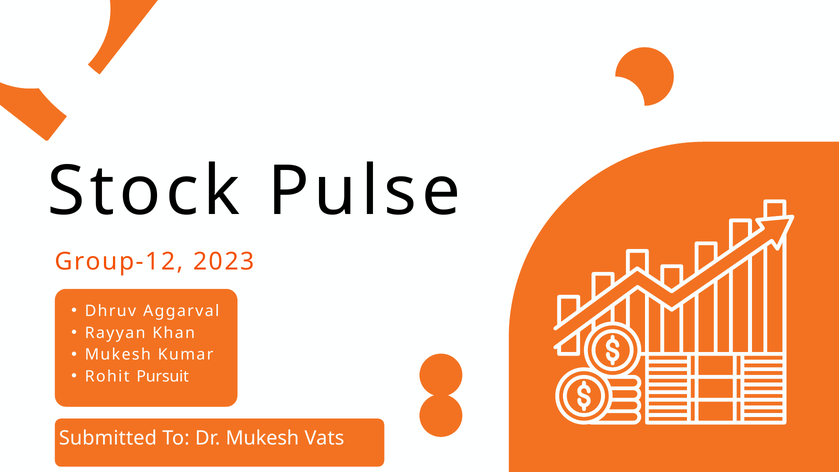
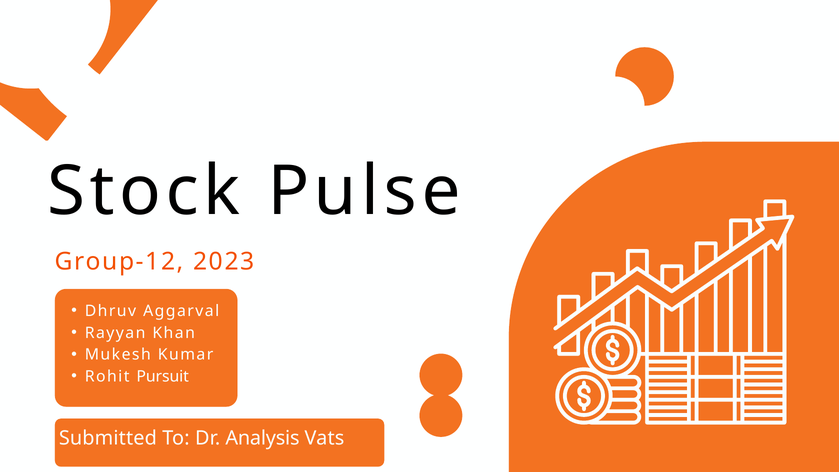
Dr Mukesh: Mukesh -> Analysis
